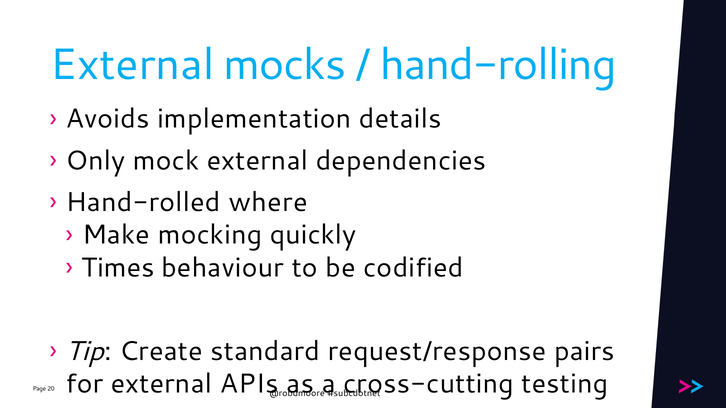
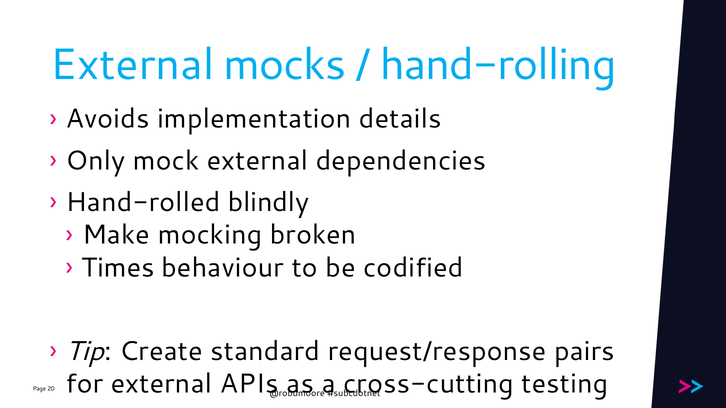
where: where -> blindly
quickly: quickly -> broken
